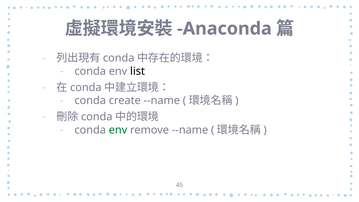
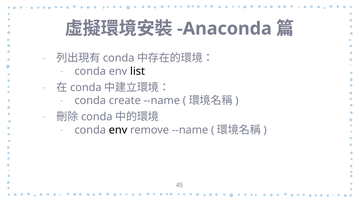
env at (118, 130) colour: green -> black
